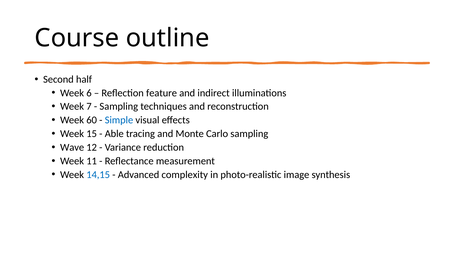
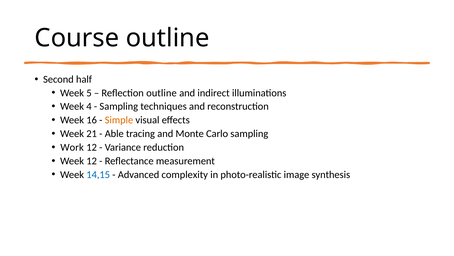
6: 6 -> 5
Reflection feature: feature -> outline
7: 7 -> 4
60: 60 -> 16
Simple colour: blue -> orange
15: 15 -> 21
Wave: Wave -> Work
Week 11: 11 -> 12
